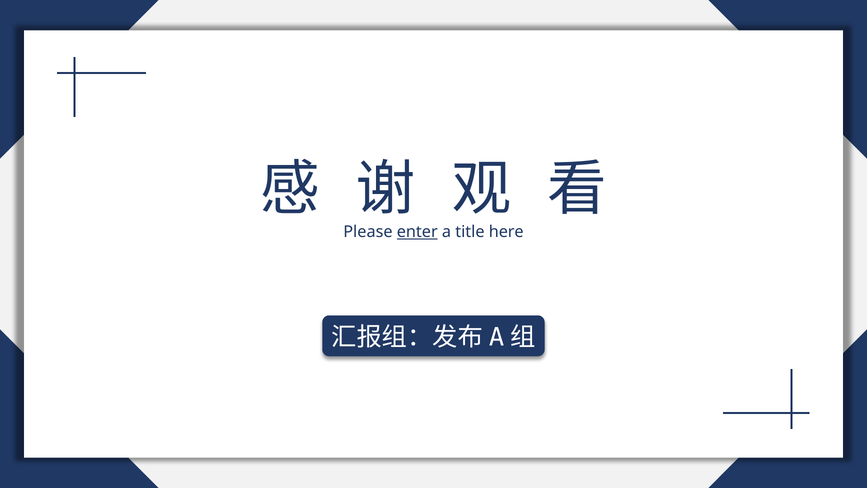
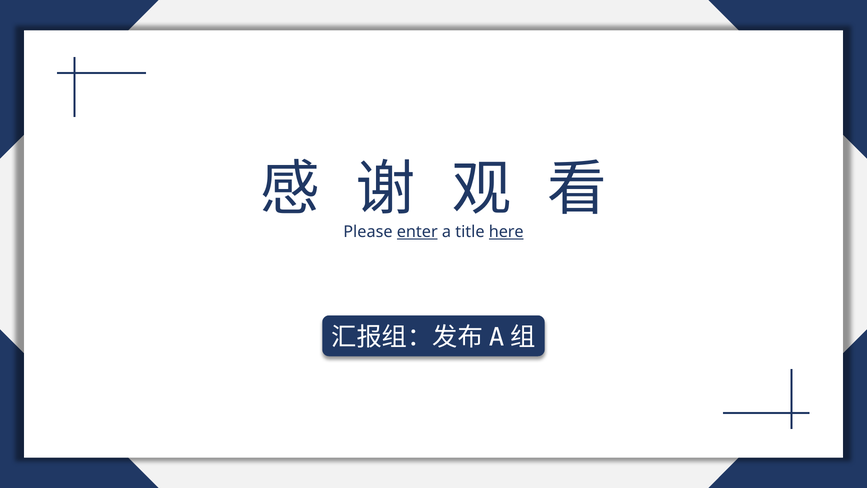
here underline: none -> present
